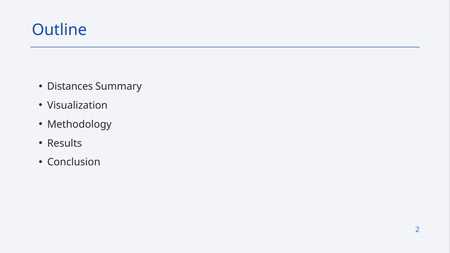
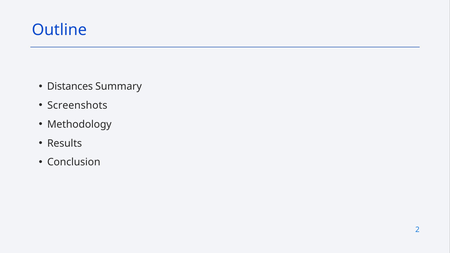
Visualization: Visualization -> Screenshots
